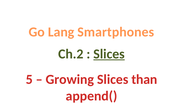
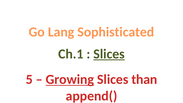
Smartphones: Smartphones -> Sophisticated
Ch.2: Ch.2 -> Ch.1
Growing underline: none -> present
